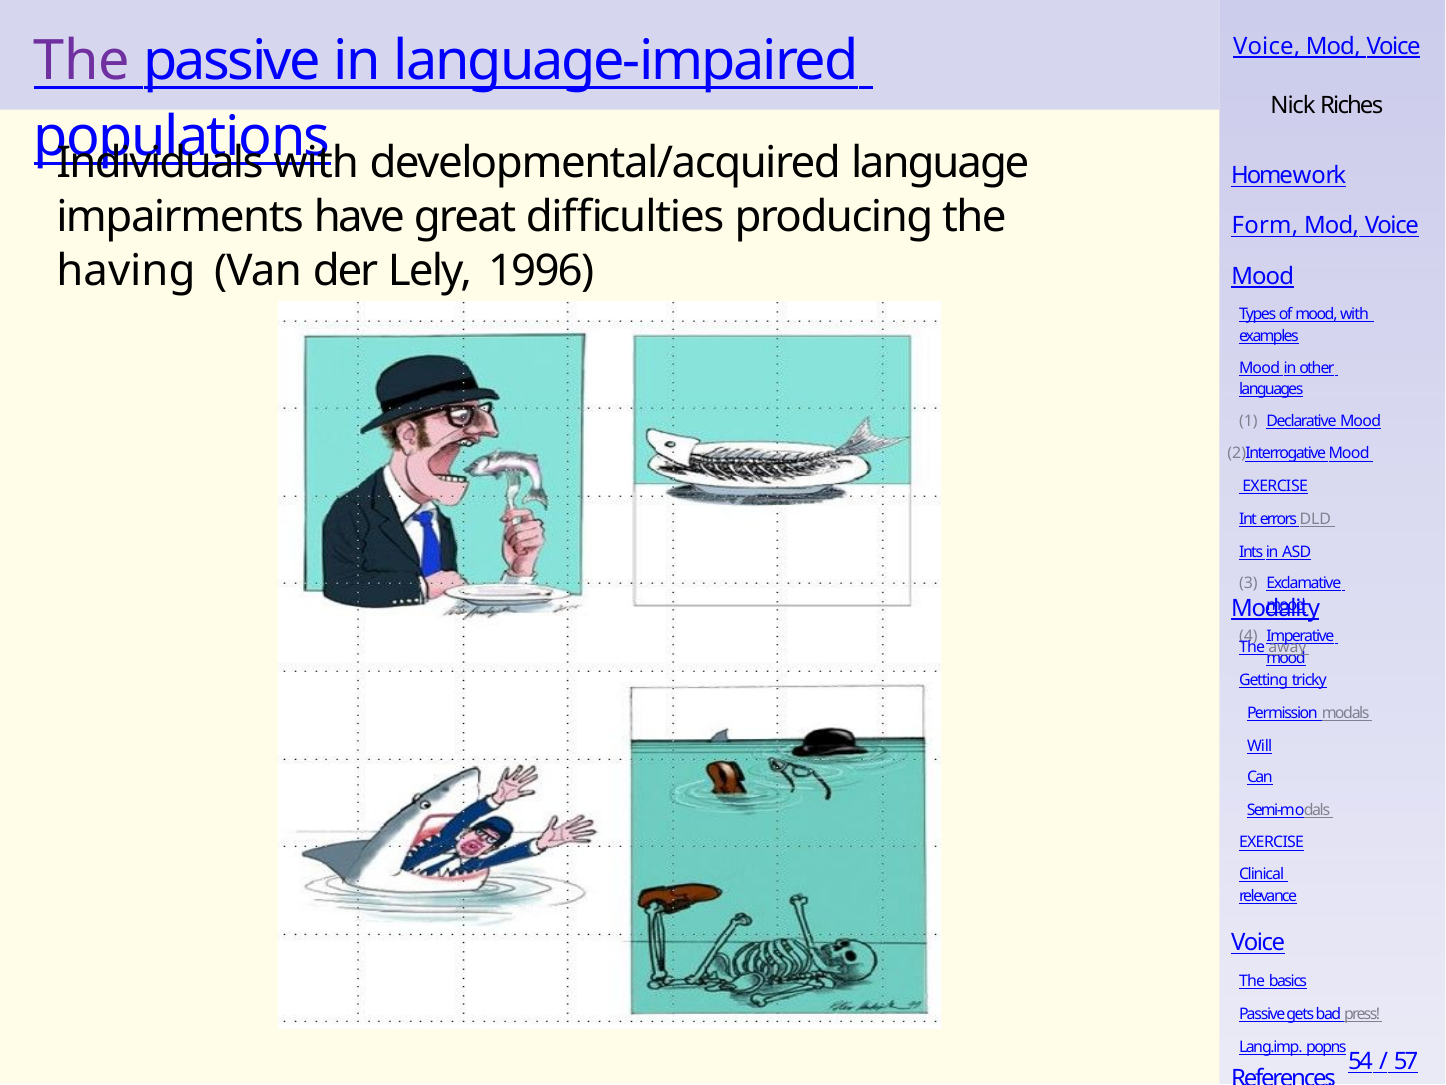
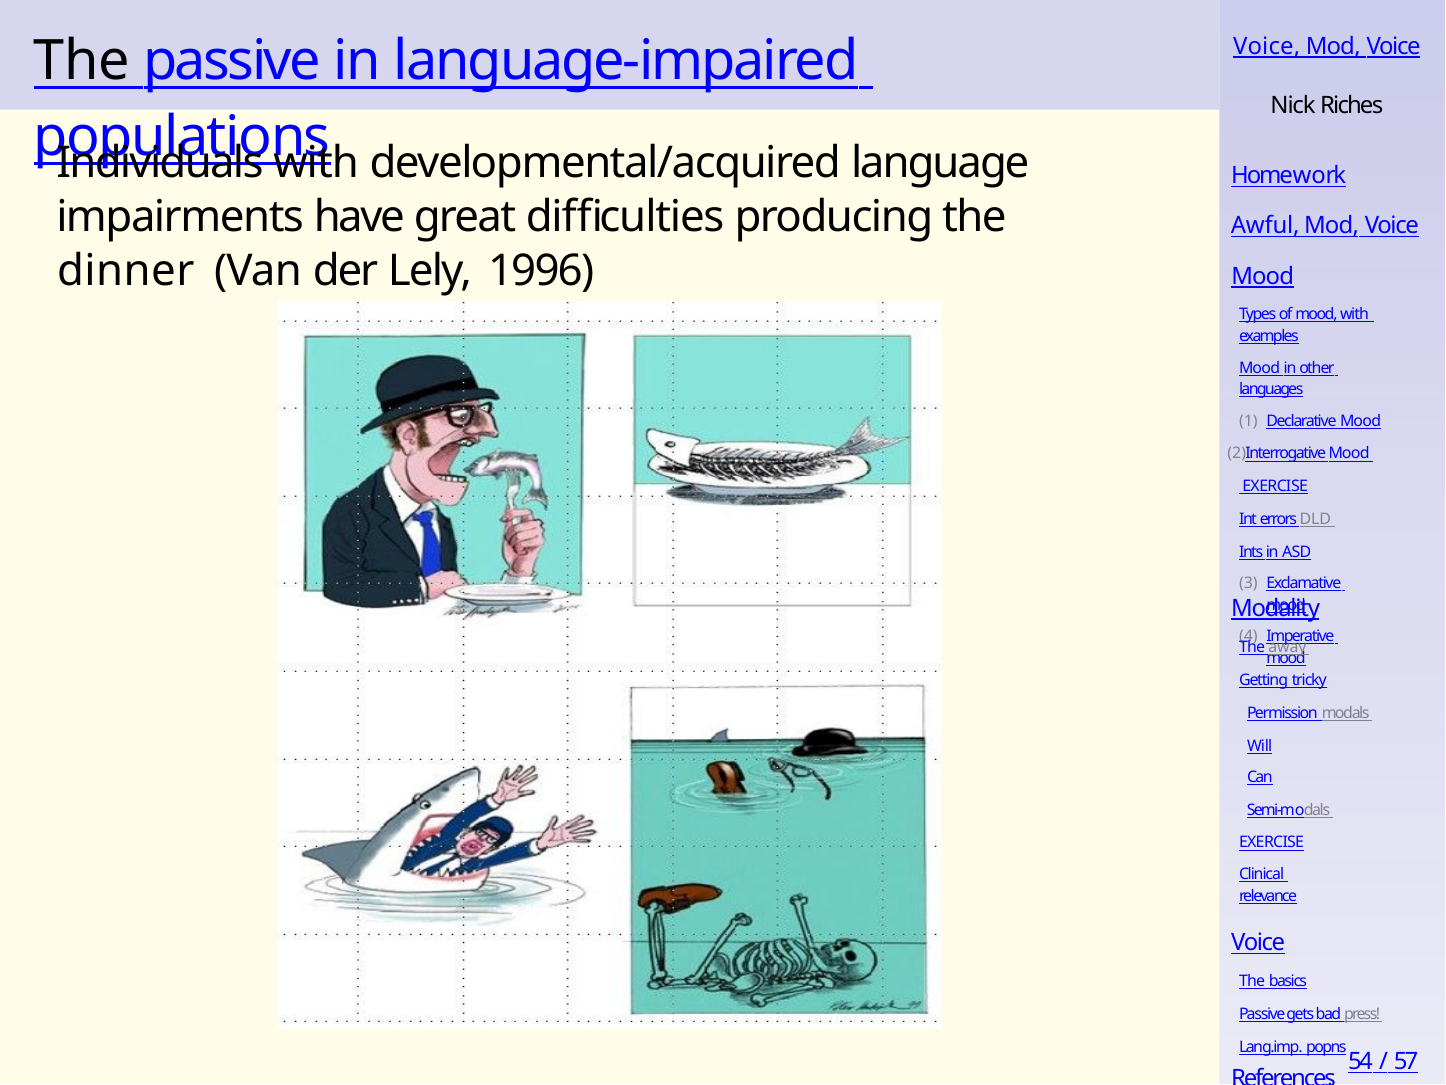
The at (82, 62) colour: purple -> black
Form: Form -> Awful
having: having -> dinner
